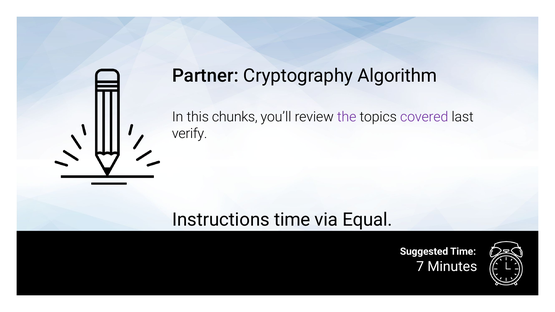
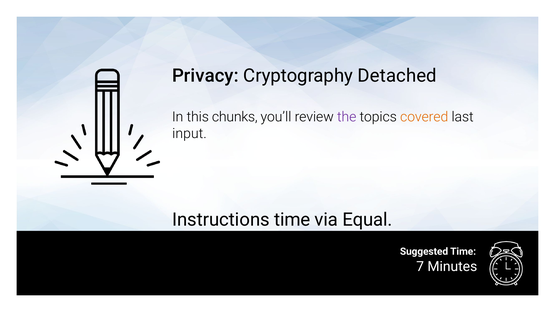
Partner: Partner -> Privacy
Algorithm: Algorithm -> Detached
covered colour: purple -> orange
verify: verify -> input
